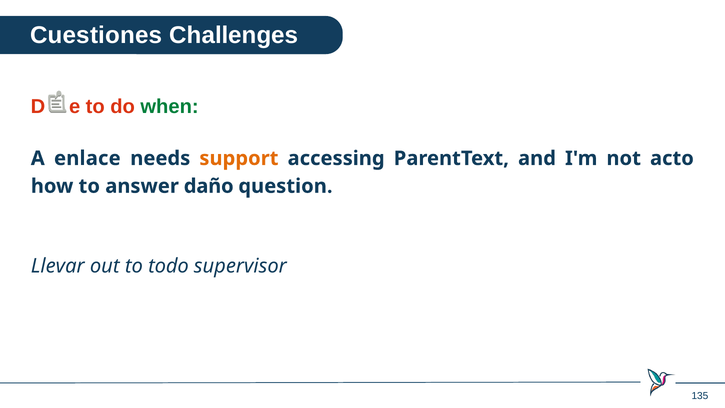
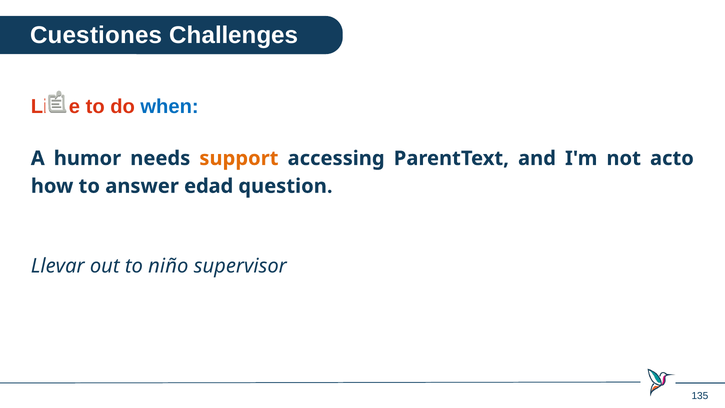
Darle: Darle -> Libre
when colour: green -> blue
enlace: enlace -> humor
daño: daño -> edad
todo: todo -> niño
